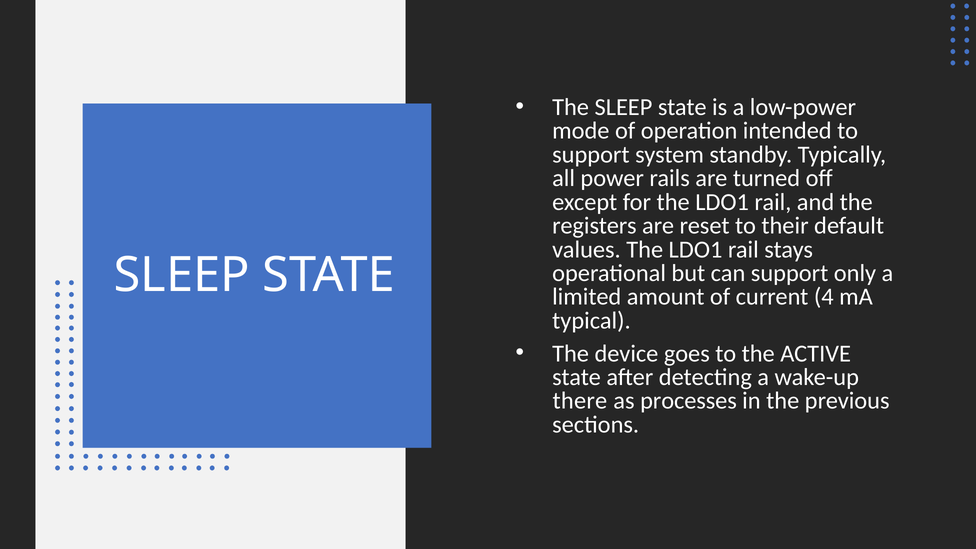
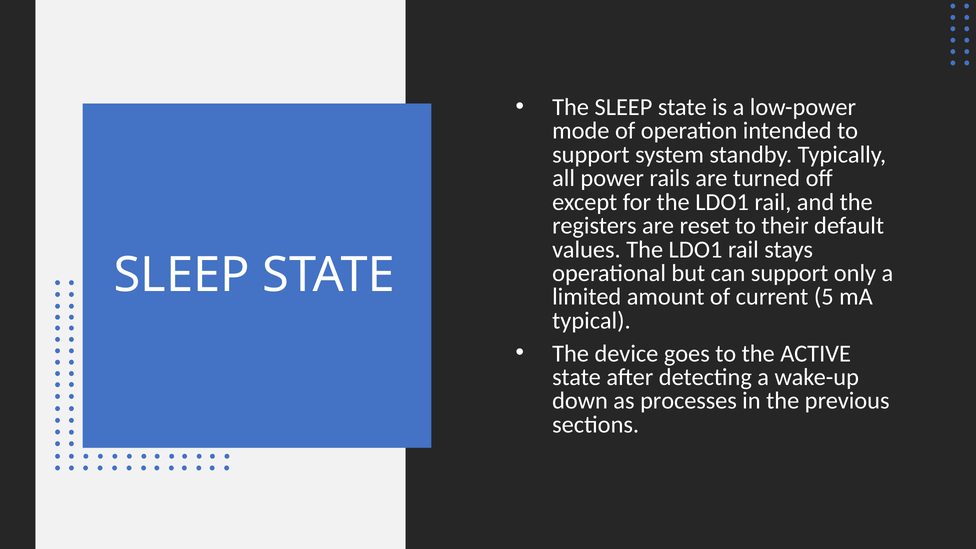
4: 4 -> 5
there: there -> down
